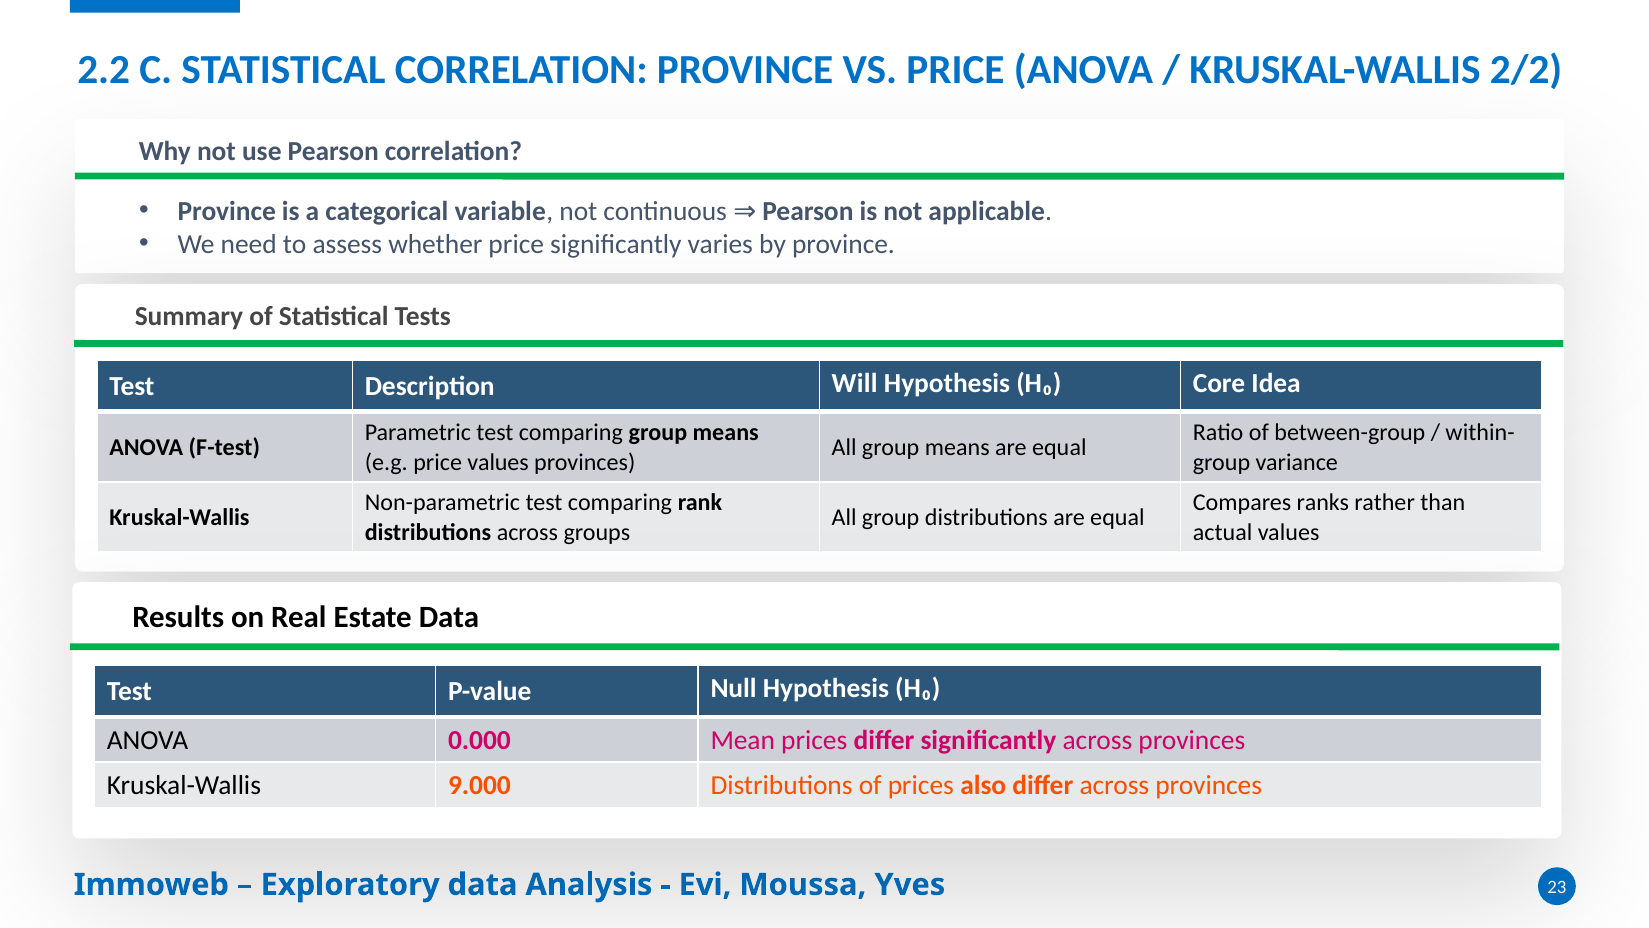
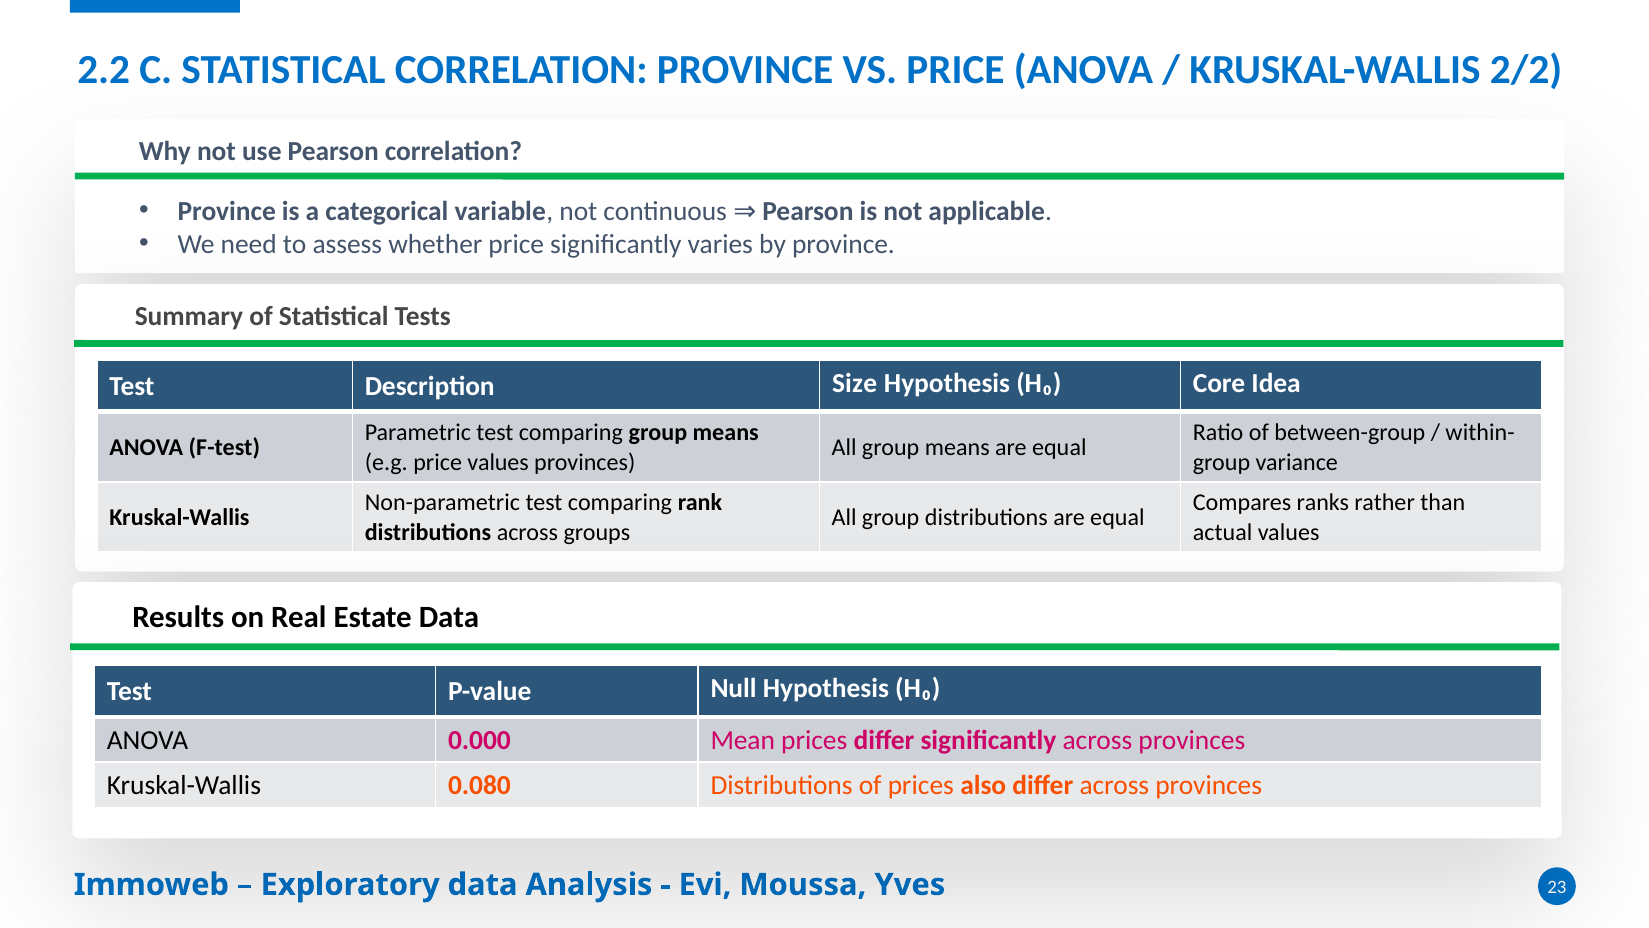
Will: Will -> Size
9.000: 9.000 -> 0.080
